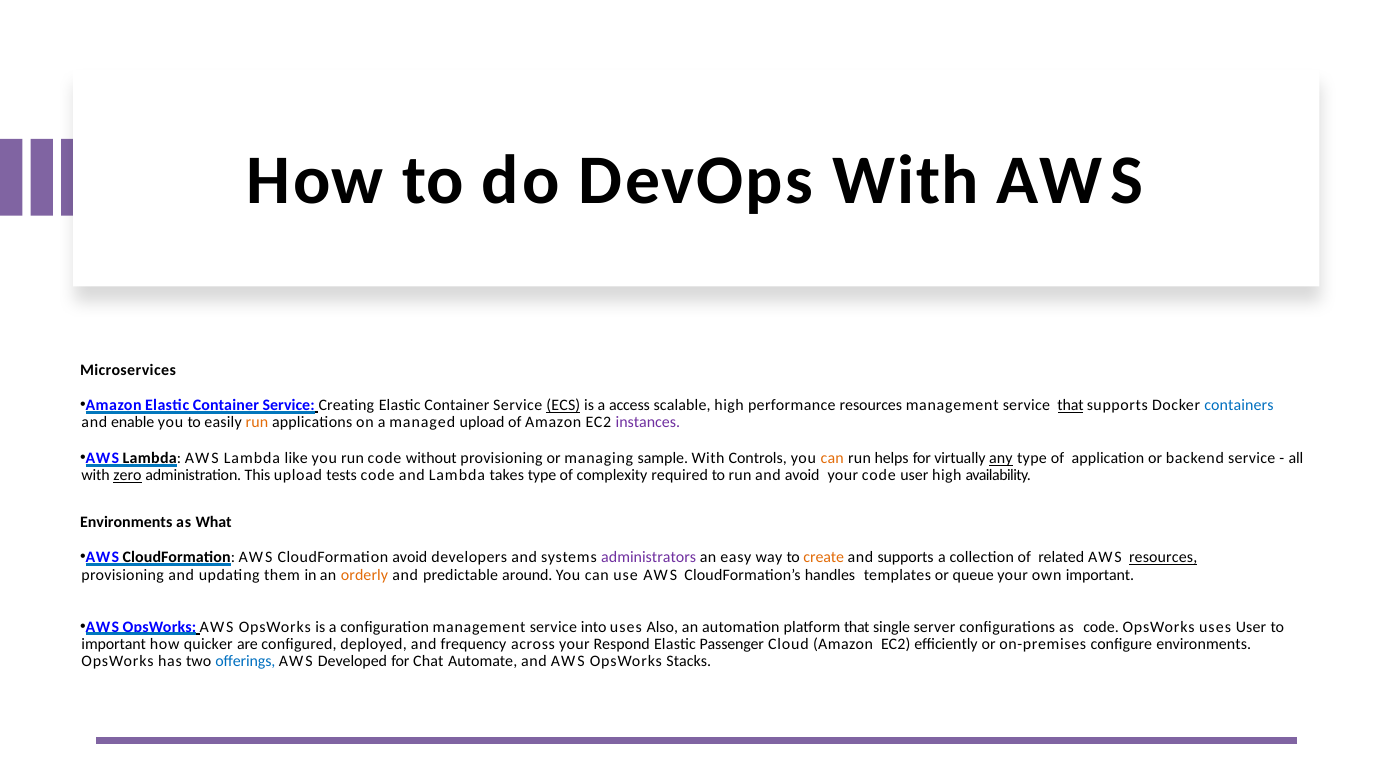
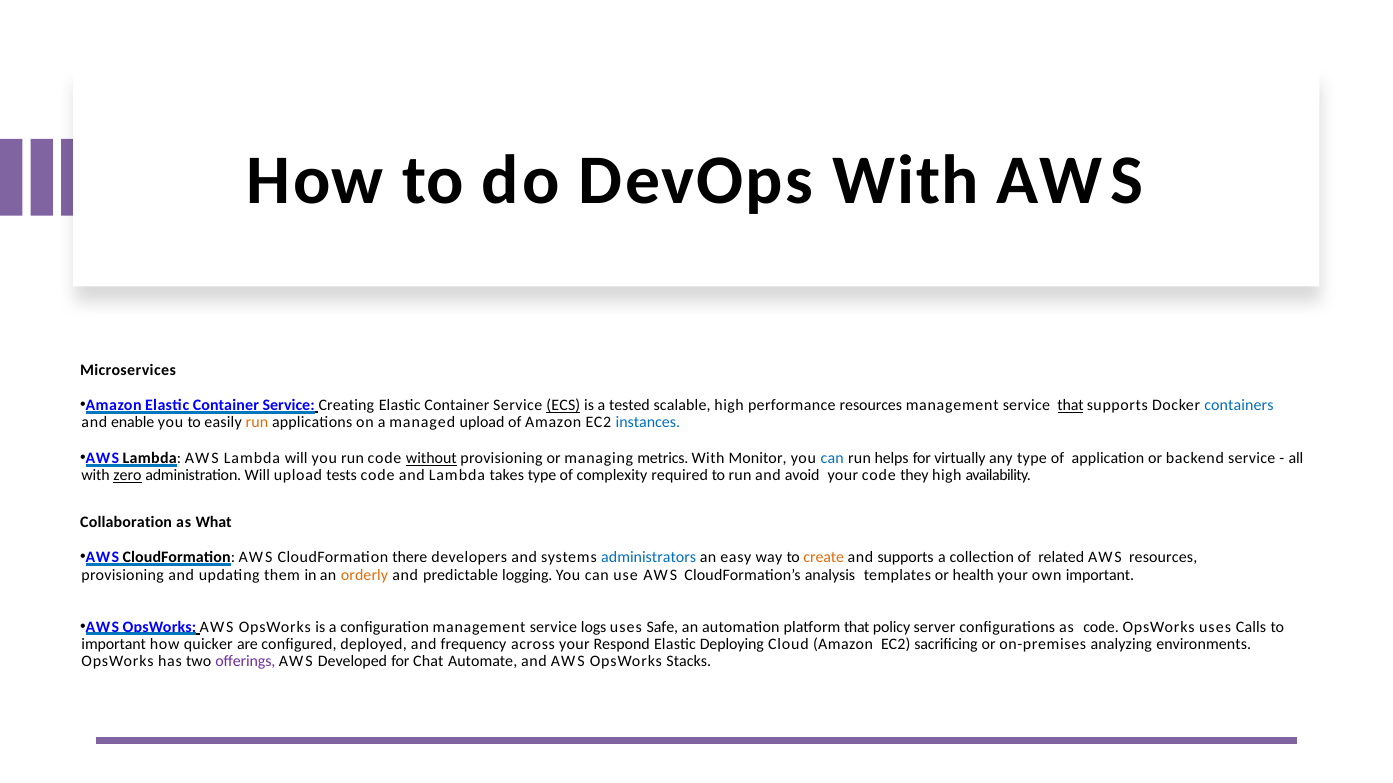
access: access -> tested
instances colour: purple -> blue
Lambda like: like -> will
without underline: none -> present
sample: sample -> metrics
Controls: Controls -> Monitor
can at (832, 459) colour: orange -> blue
any underline: present -> none
administration This: This -> Will
code user: user -> they
Environments at (126, 522): Environments -> Collaboration
CloudFormation avoid: avoid -> there
administrators colour: purple -> blue
resources at (1163, 558) underline: present -> none
around: around -> logging
handles: handles -> analysis
queue: queue -> health
into: into -> logs
Also: Also -> Safe
single: single -> policy
uses User: User -> Calls
Passenger: Passenger -> Deploying
eﬃciently: eﬃciently -> sacriﬁcing
conﬁgure: conﬁgure -> analyzing
oﬀerings colour: blue -> purple
